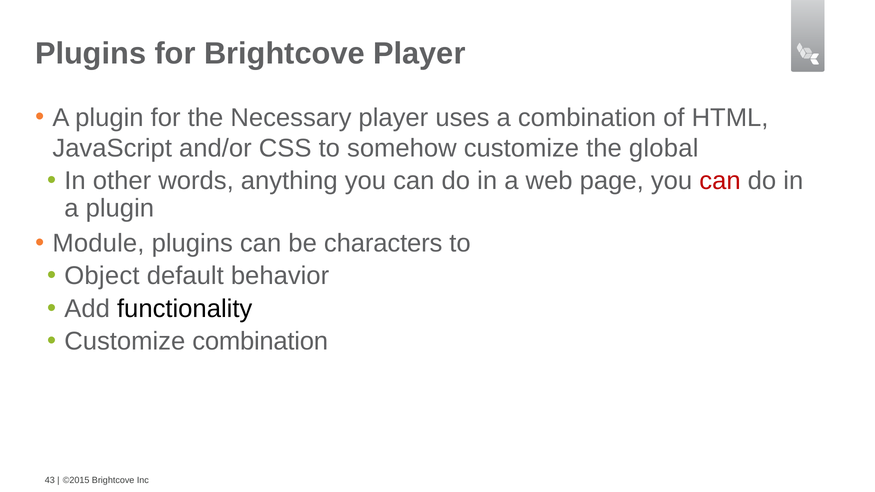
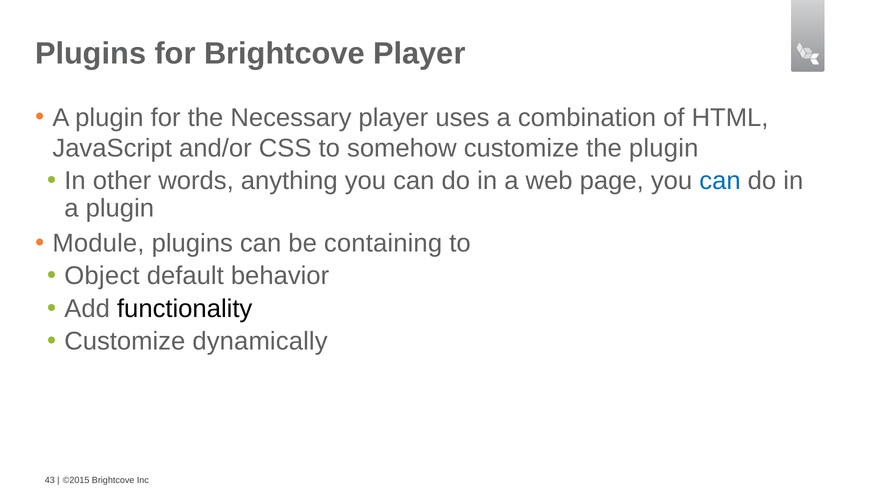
the global: global -> plugin
can at (720, 181) colour: red -> blue
characters: characters -> containing
Customize combination: combination -> dynamically
